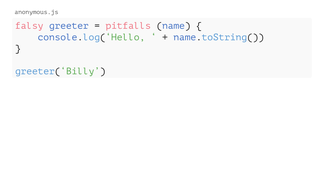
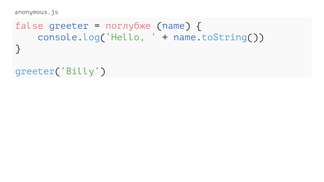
falsy: falsy -> false
pitfalls: pitfalls -> поглубже
